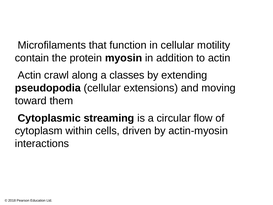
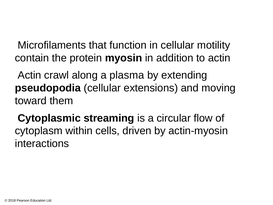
classes: classes -> plasma
